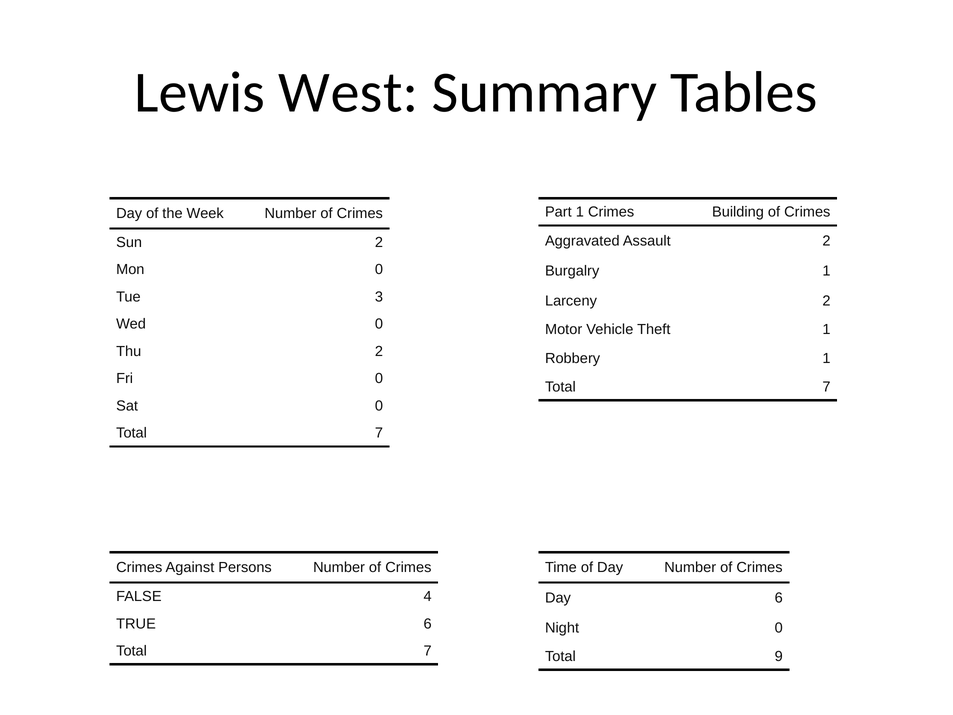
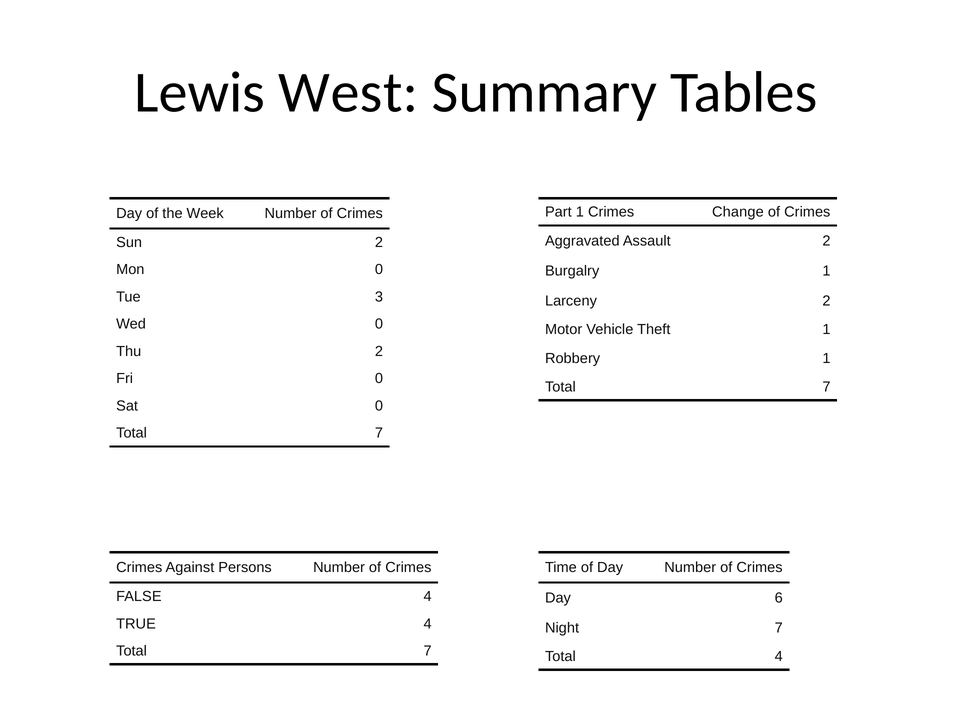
Building: Building -> Change
TRUE 6: 6 -> 4
Night 0: 0 -> 7
Total 9: 9 -> 4
